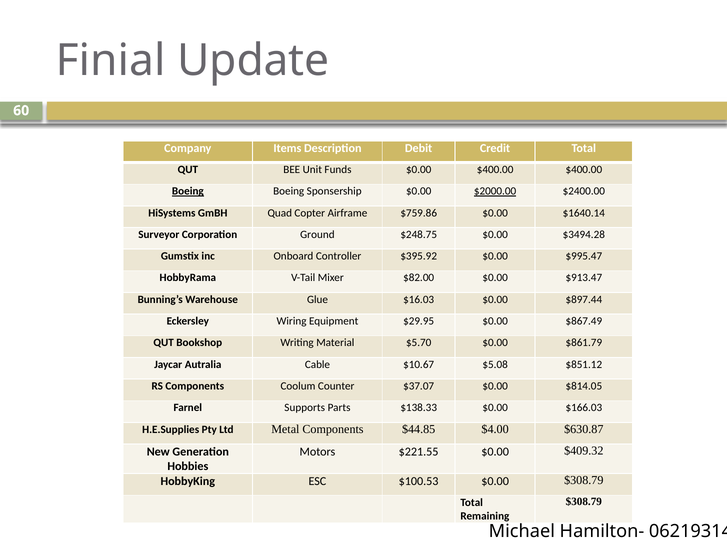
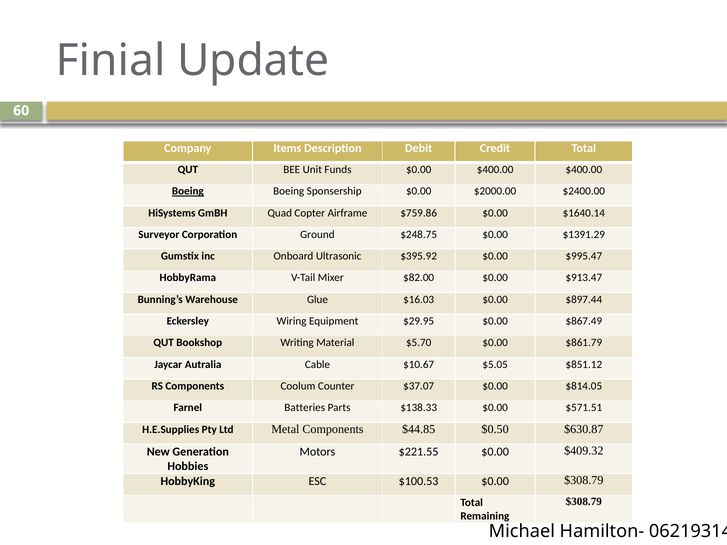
$2000.00 underline: present -> none
$3494.28: $3494.28 -> $1391.29
Controller: Controller -> Ultrasonic
$5.08: $5.08 -> $5.05
Supports: Supports -> Batteries
$166.03: $166.03 -> $571.51
$4.00: $4.00 -> $0.50
